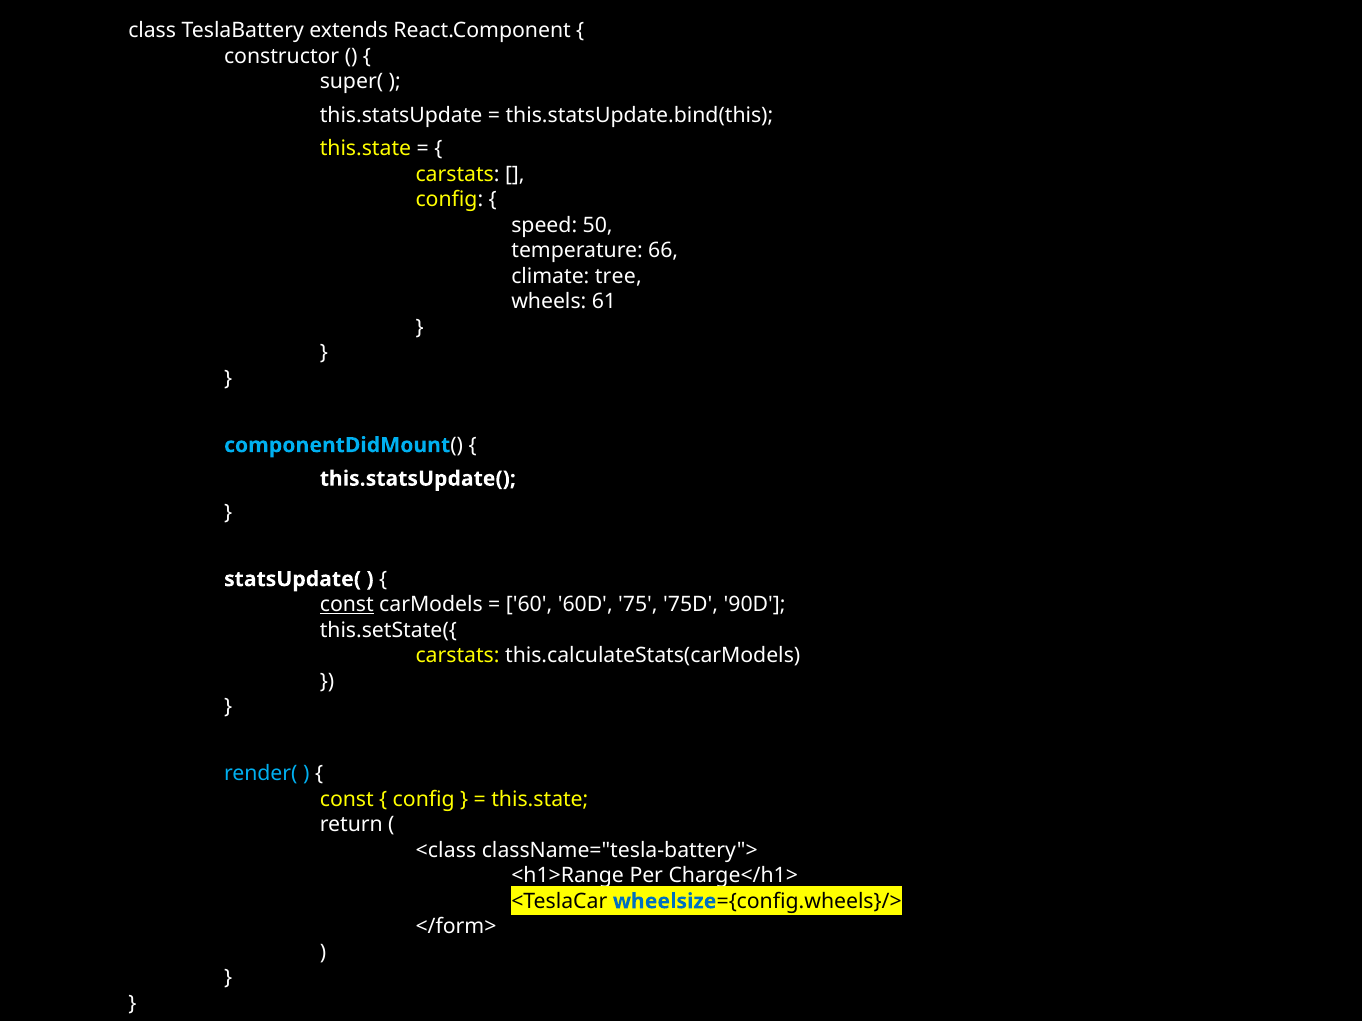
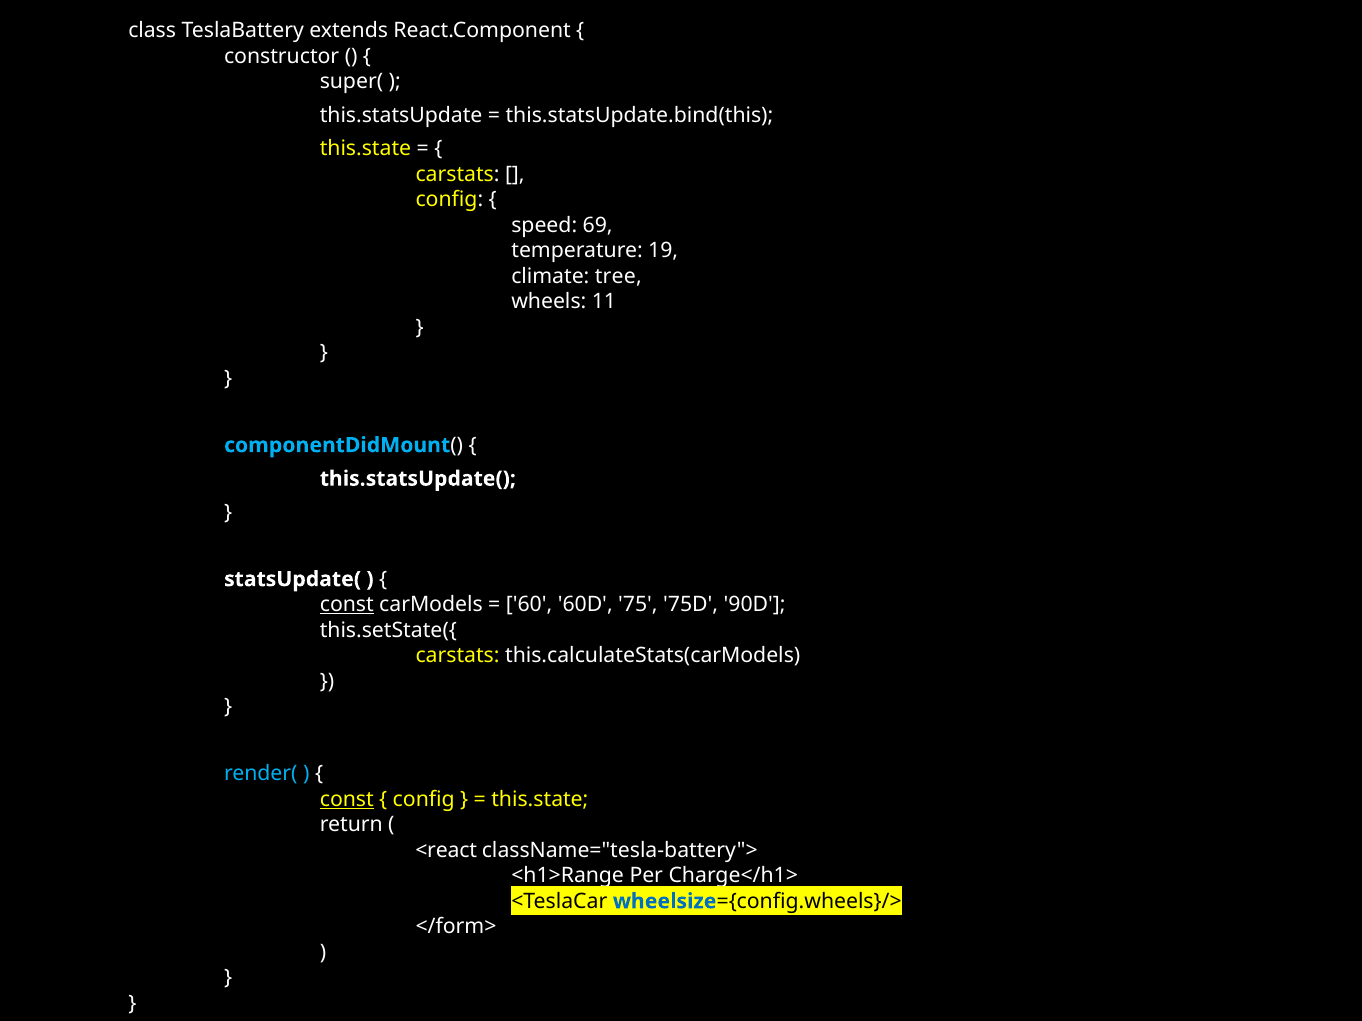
50: 50 -> 69
66: 66 -> 19
61: 61 -> 11
const at (347, 800) underline: none -> present
<class: <class -> <react
